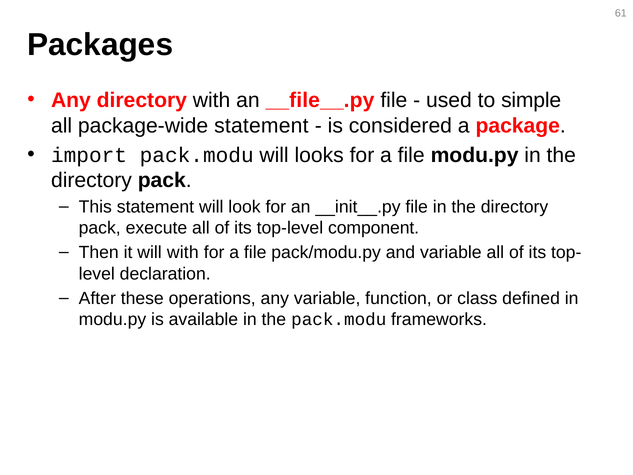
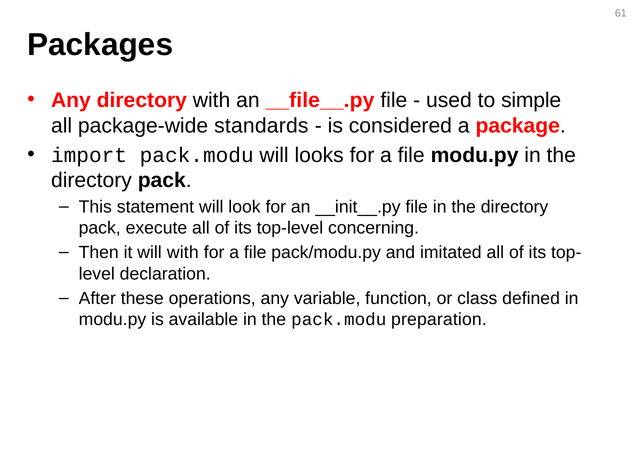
package-wide statement: statement -> standards
component: component -> concerning
and variable: variable -> imitated
frameworks: frameworks -> preparation
